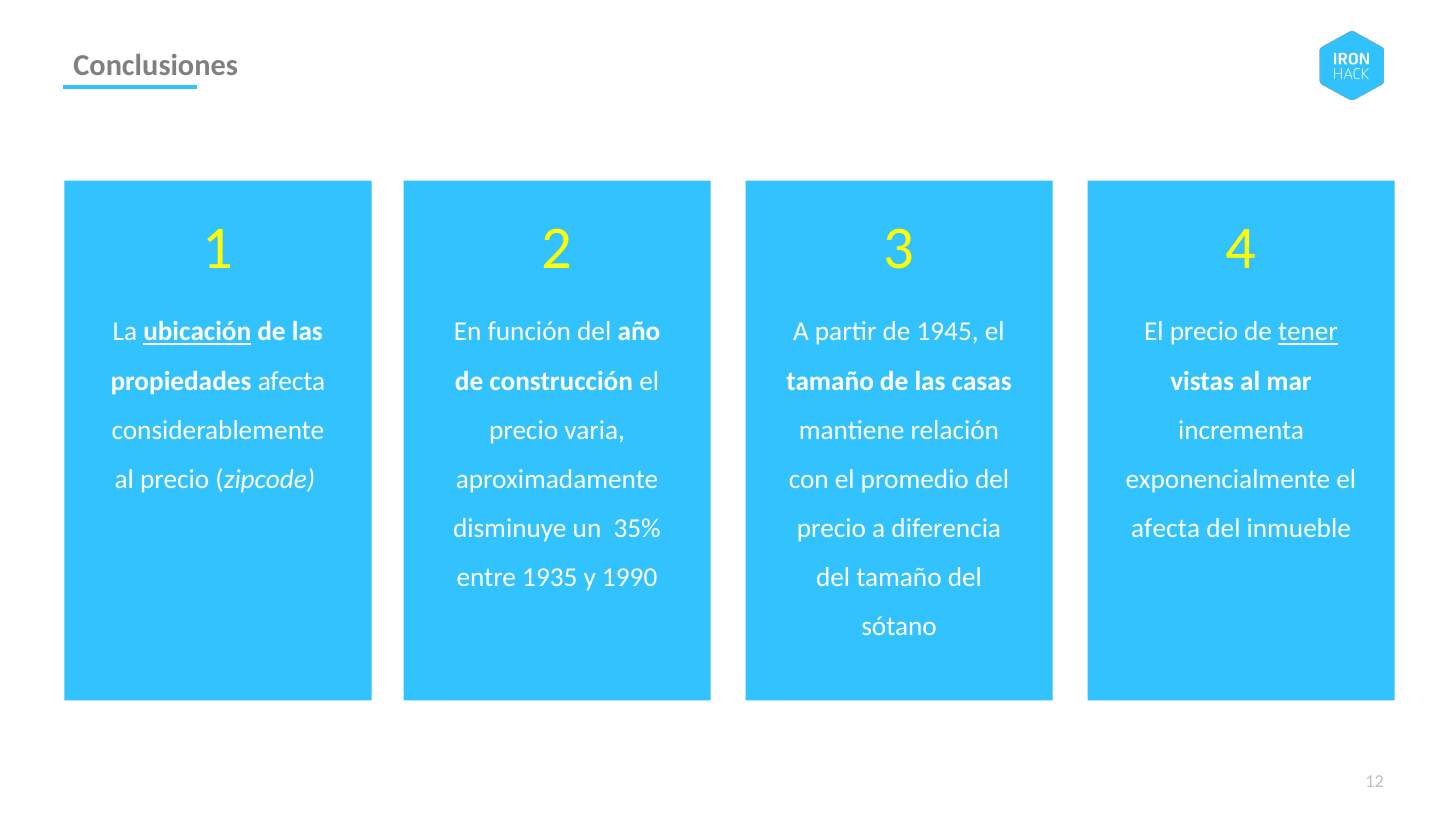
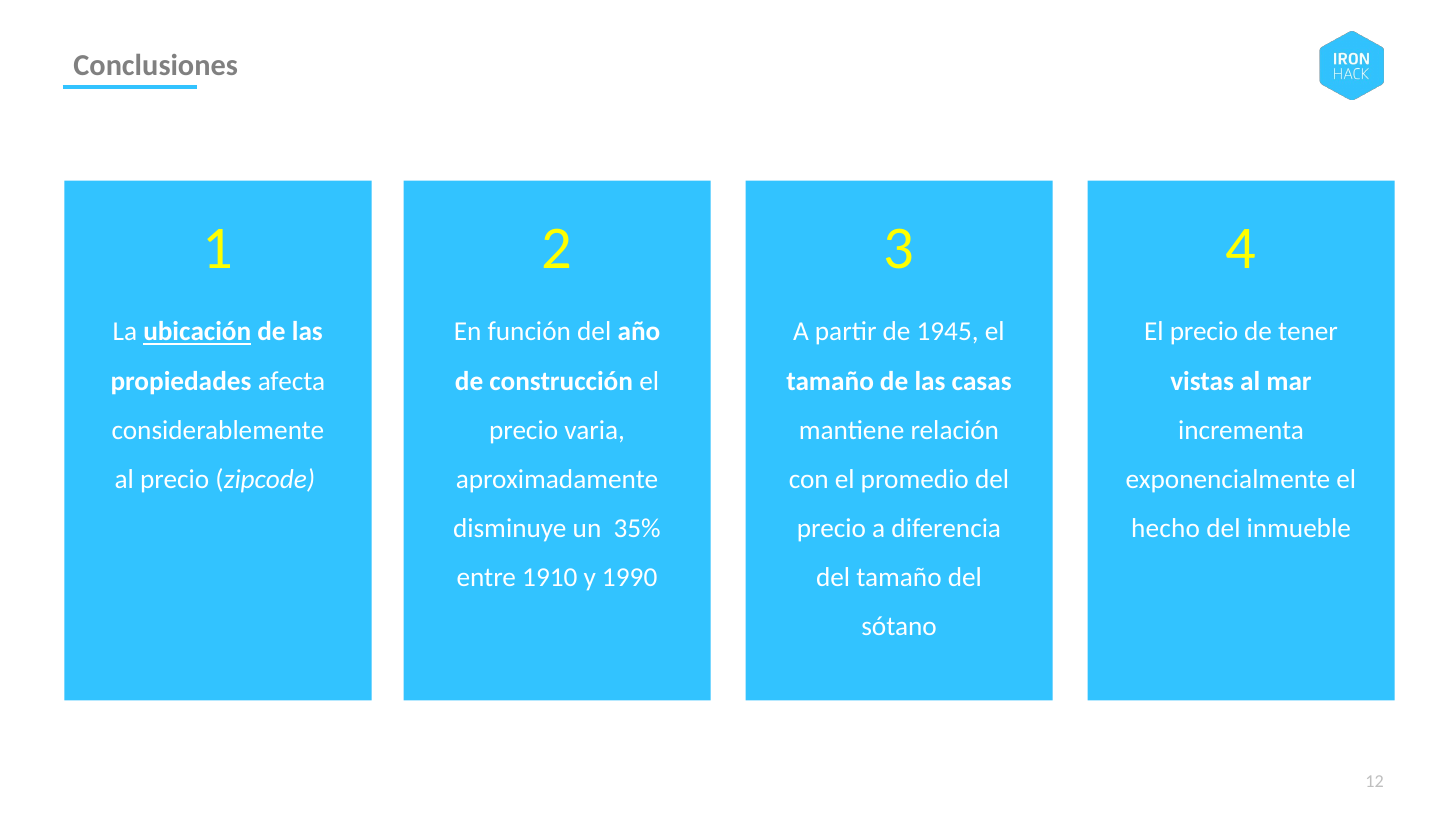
tener underline: present -> none
afecta at (1166, 528): afecta -> hecho
1935: 1935 -> 1910
